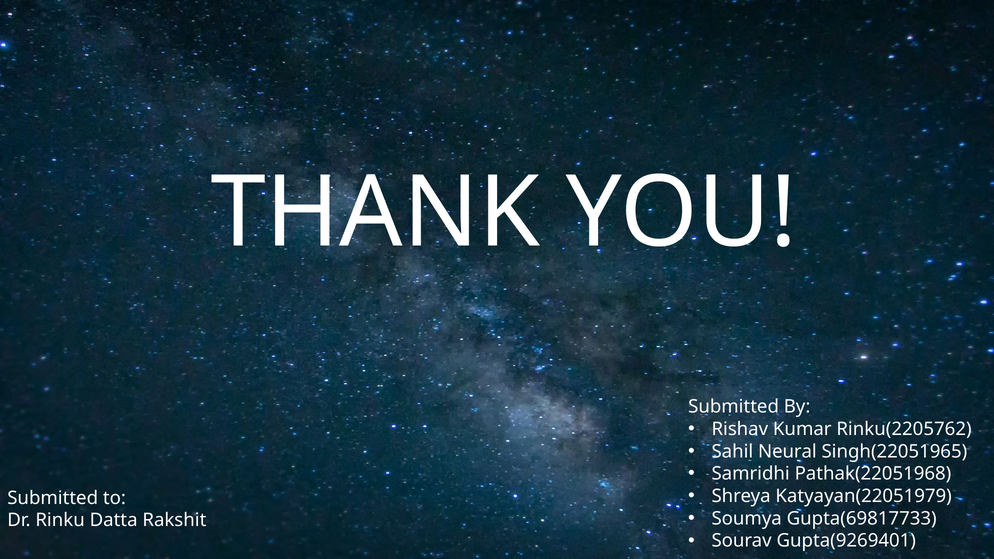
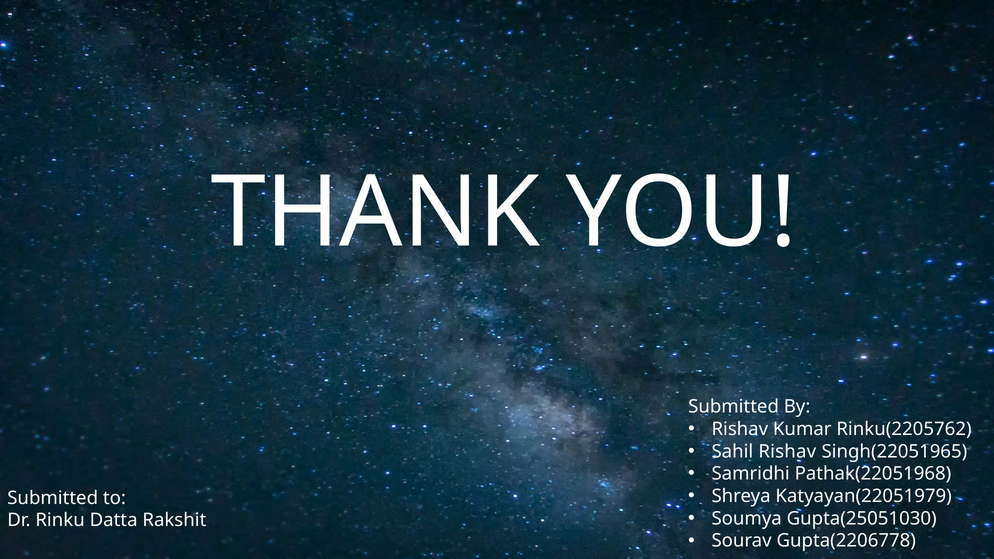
Sahil Neural: Neural -> Rishav
Gupta(69817733: Gupta(69817733 -> Gupta(25051030
Gupta(9269401: Gupta(9269401 -> Gupta(2206778
